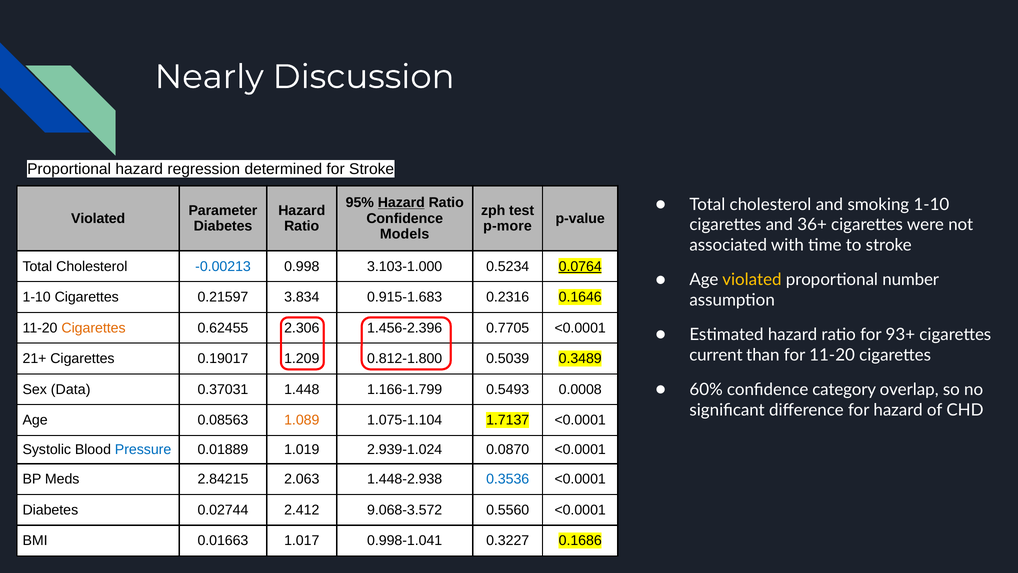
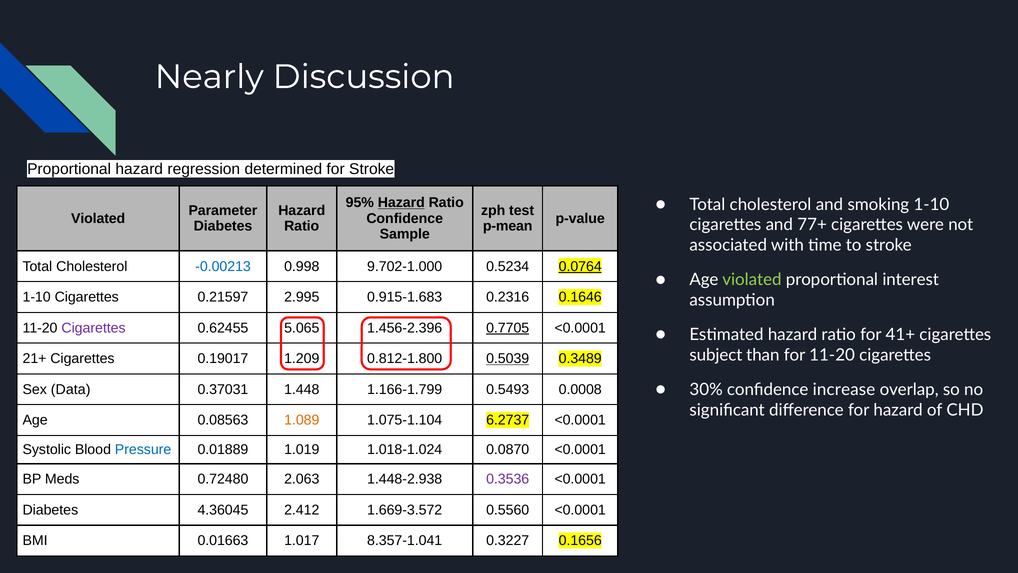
36+: 36+ -> 77+
p-more: p-more -> p-mean
Models: Models -> Sample
3.103-1.000: 3.103-1.000 -> 9.702-1.000
violated at (752, 280) colour: yellow -> light green
number: number -> interest
3.834: 3.834 -> 2.995
Cigarettes at (94, 328) colour: orange -> purple
2.306: 2.306 -> 5.065
0.7705 underline: none -> present
93+: 93+ -> 41+
current: current -> subject
0.5039 underline: none -> present
60%: 60% -> 30%
category: category -> increase
1.7137: 1.7137 -> 6.2737
2.939-1.024: 2.939-1.024 -> 1.018-1.024
2.84215: 2.84215 -> 0.72480
0.3536 colour: blue -> purple
0.02744: 0.02744 -> 4.36045
9.068-3.572: 9.068-3.572 -> 1.669-3.572
0.998-1.041: 0.998-1.041 -> 8.357-1.041
0.1686: 0.1686 -> 0.1656
